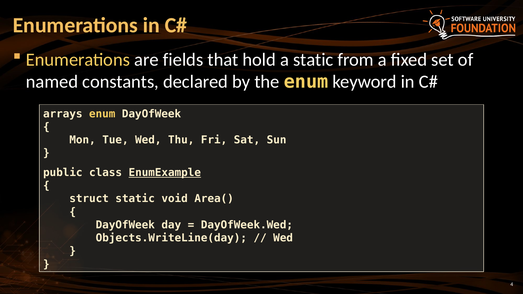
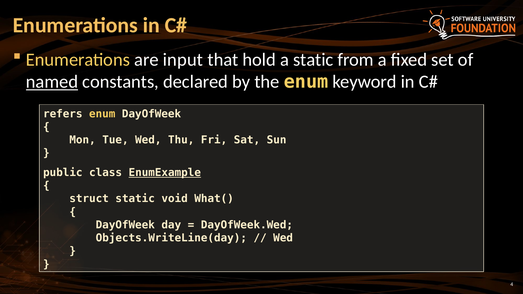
fields: fields -> input
named underline: none -> present
arrays: arrays -> refers
Area(: Area( -> What(
